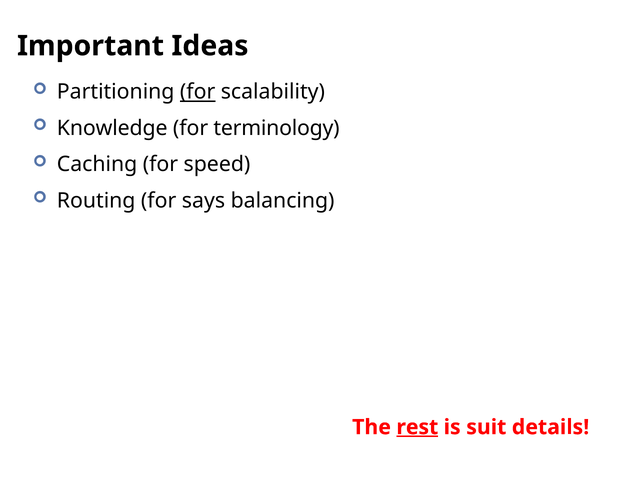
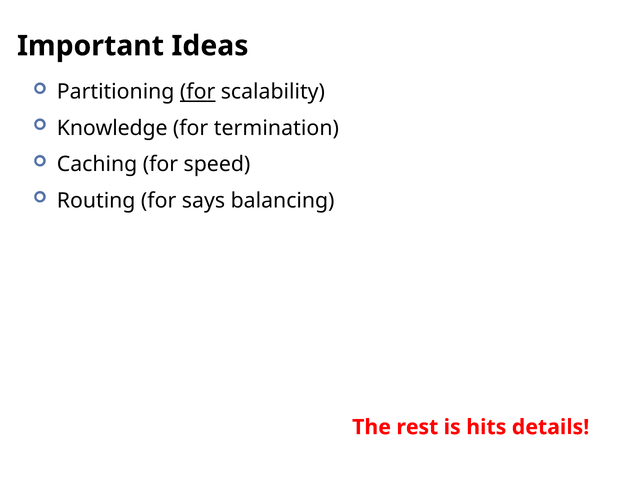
terminology: terminology -> termination
rest underline: present -> none
suit: suit -> hits
